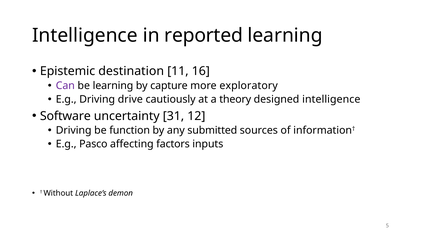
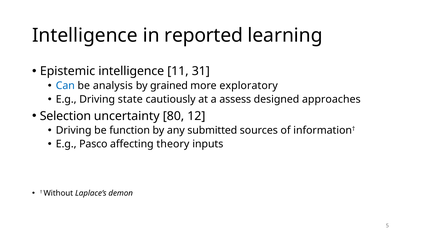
Epistemic destination: destination -> intelligence
16: 16 -> 31
Can colour: purple -> blue
be learning: learning -> analysis
capture: capture -> grained
drive: drive -> state
theory: theory -> assess
designed intelligence: intelligence -> approaches
Software: Software -> Selection
31: 31 -> 80
factors: factors -> theory
